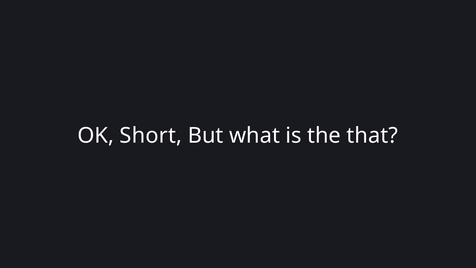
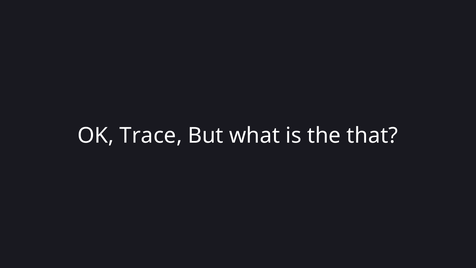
Short: Short -> Trace
